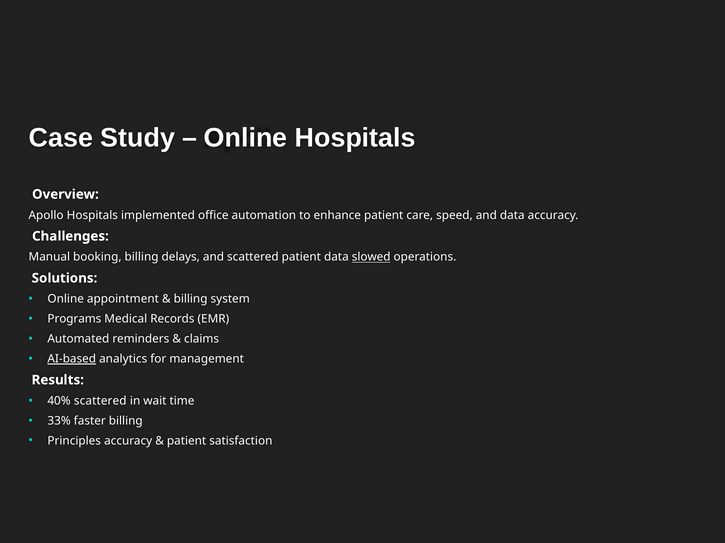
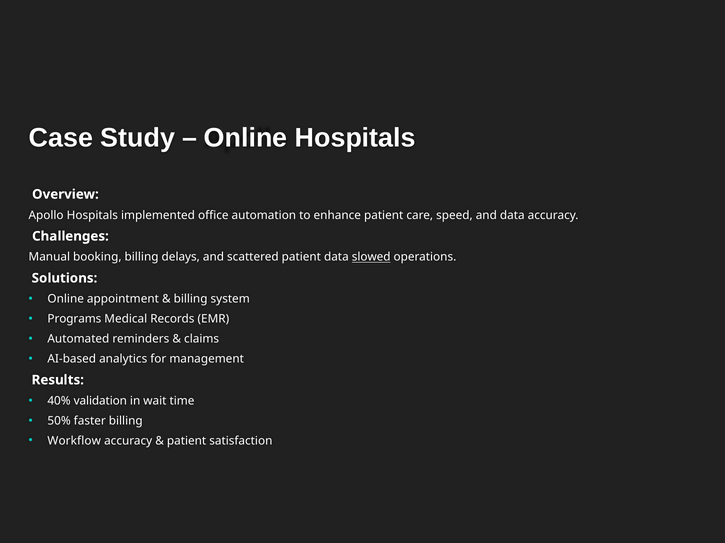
AI-based underline: present -> none
40% scattered: scattered -> validation
33%: 33% -> 50%
Principles: Principles -> Workflow
